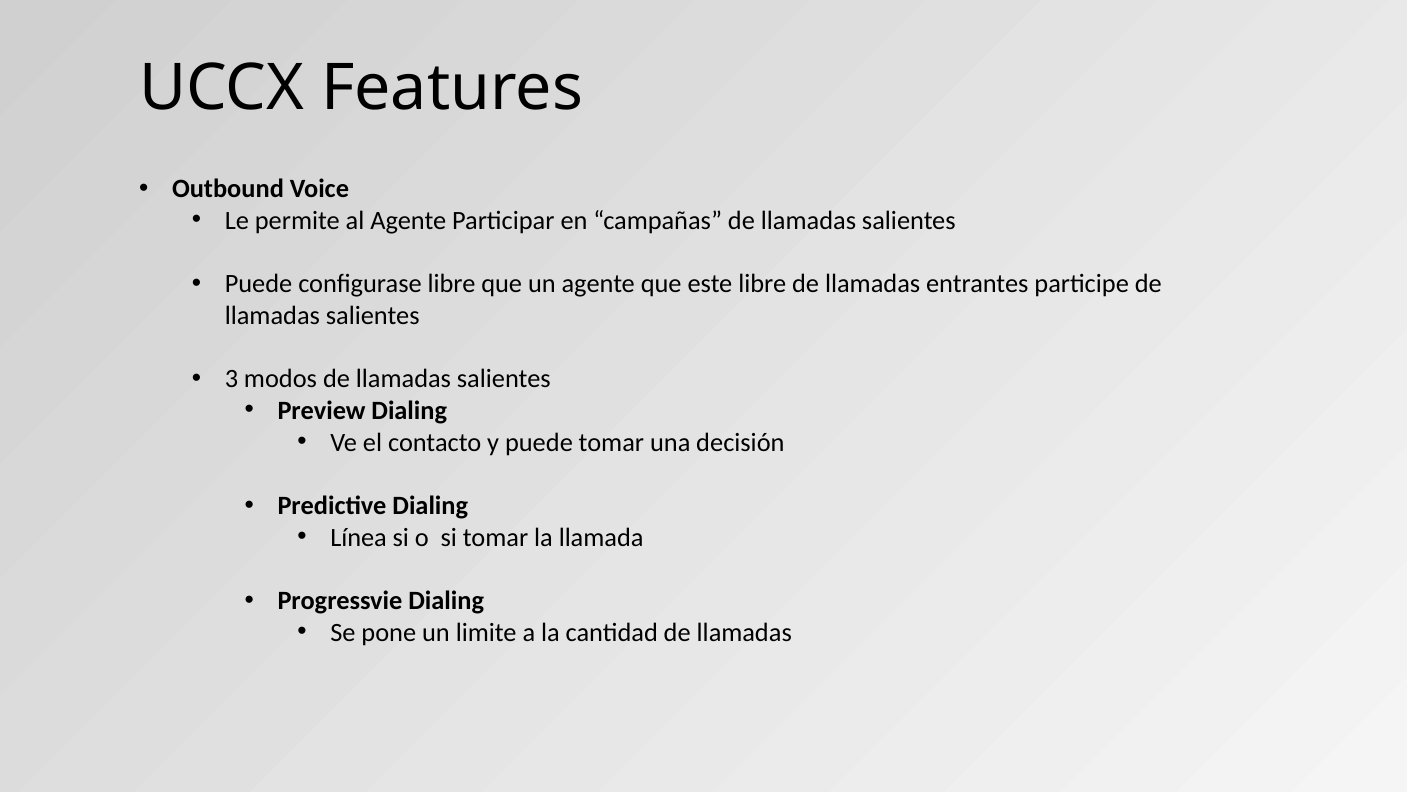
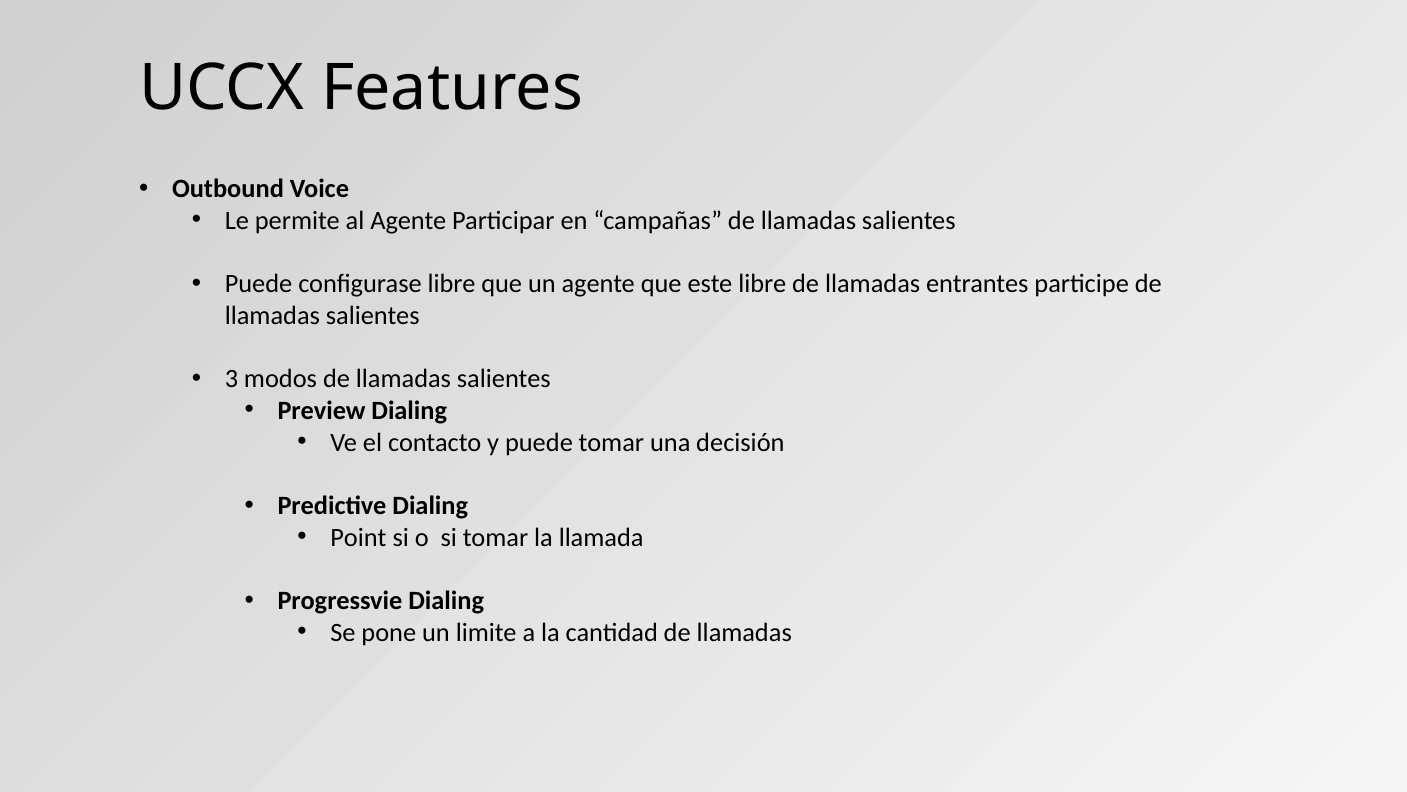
Línea: Línea -> Point
